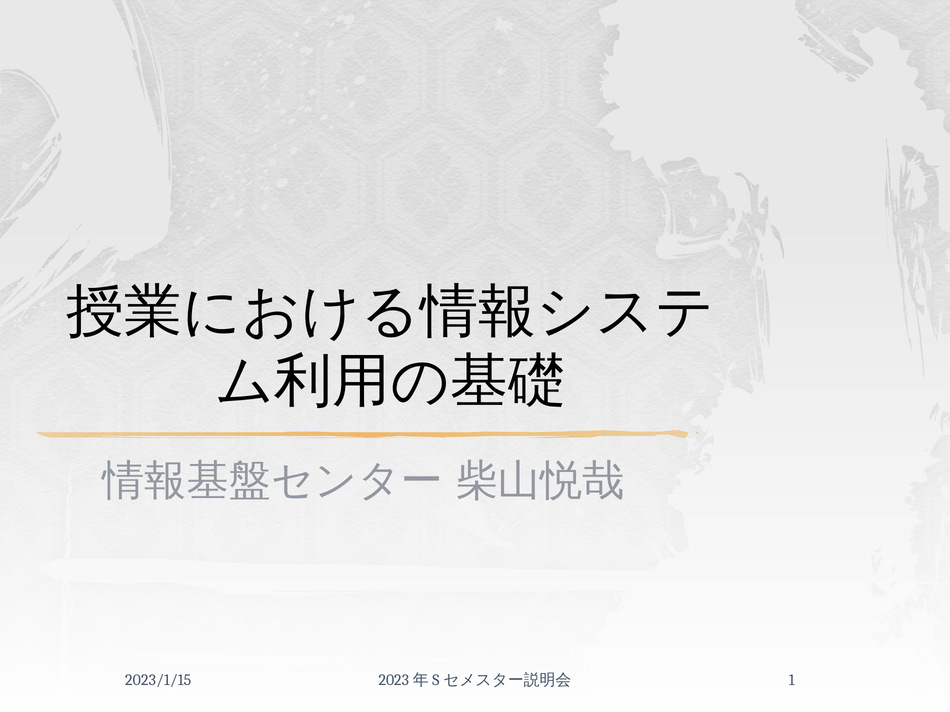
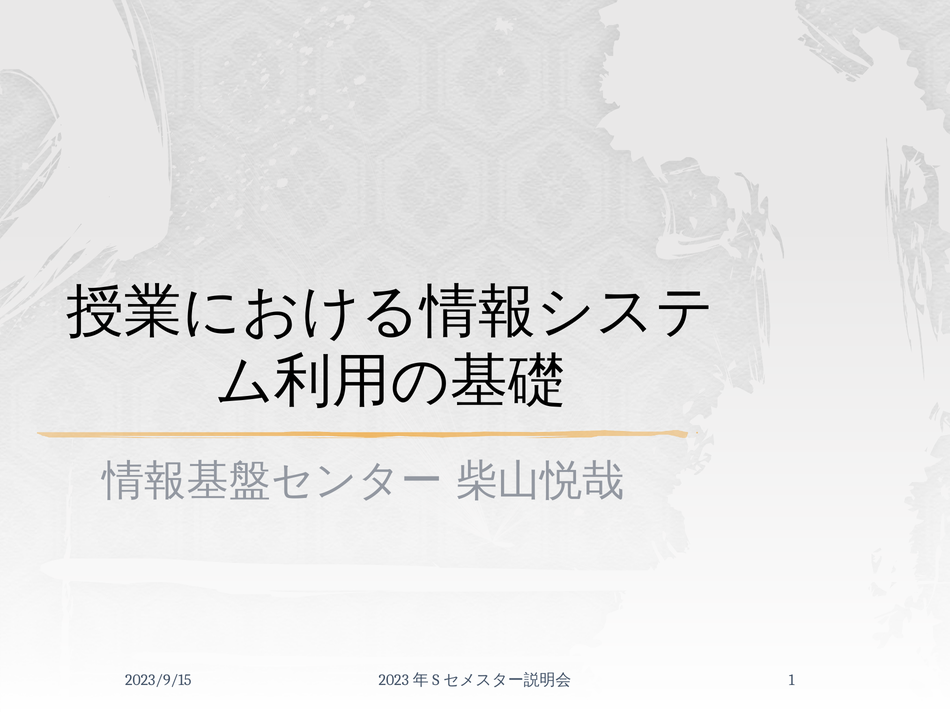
2023/1/15: 2023/1/15 -> 2023/9/15
